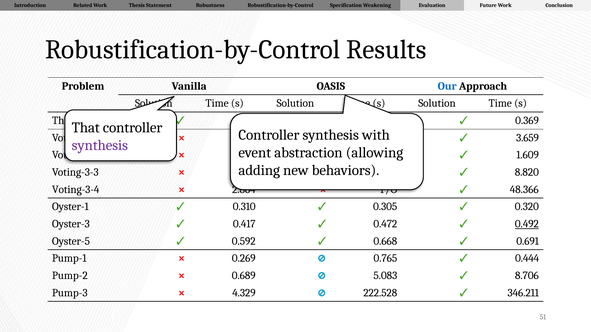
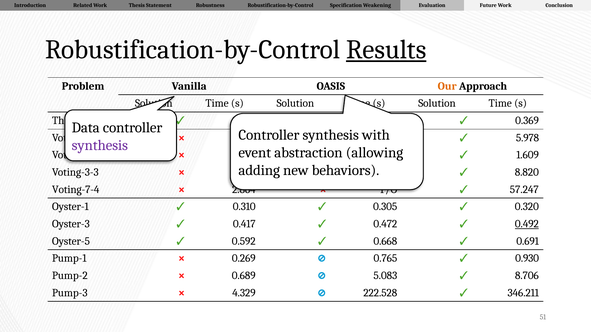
Results underline: none -> present
Our colour: blue -> orange
That: That -> Data
3.659: 3.659 -> 5.978
Voting-3-4: Voting-3-4 -> Voting-7-4
48.366: 48.366 -> 57.247
0.444: 0.444 -> 0.930
